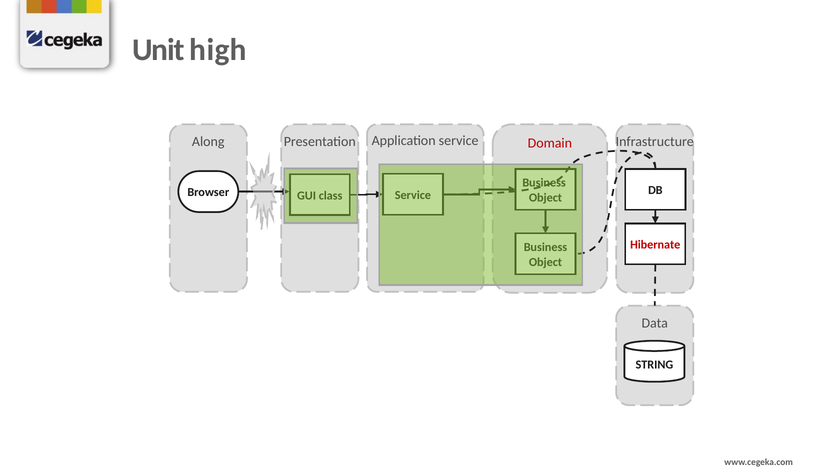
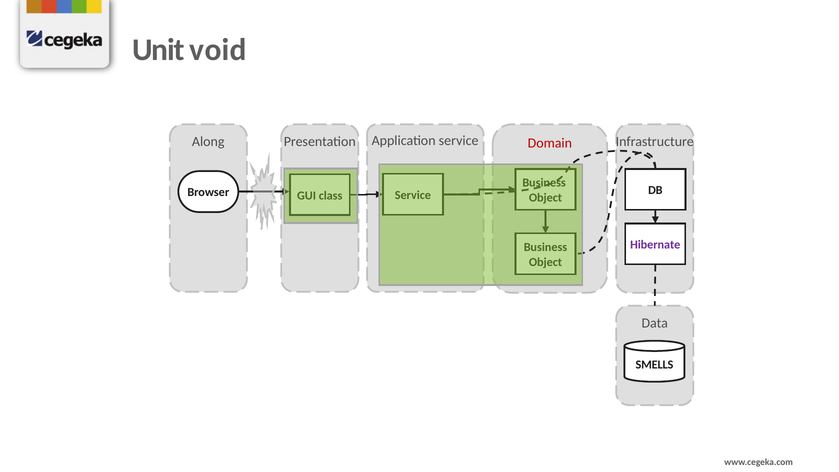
high: high -> void
Hibernate colour: red -> purple
STRING: STRING -> SMELLS
